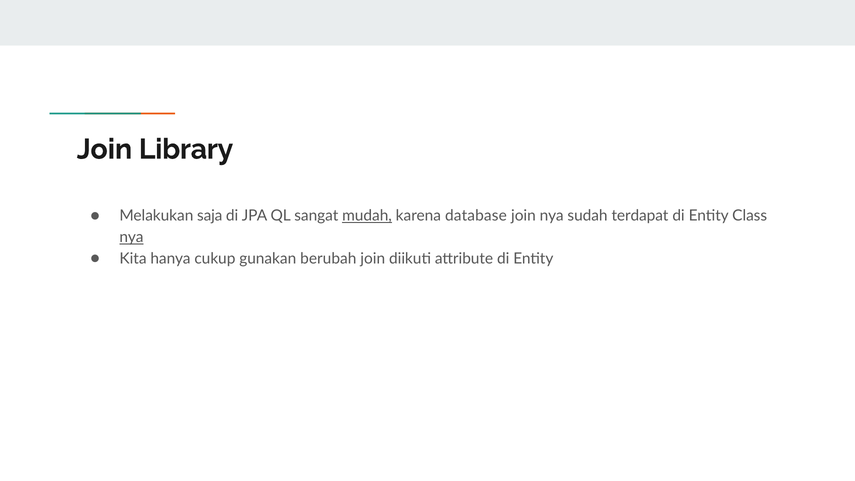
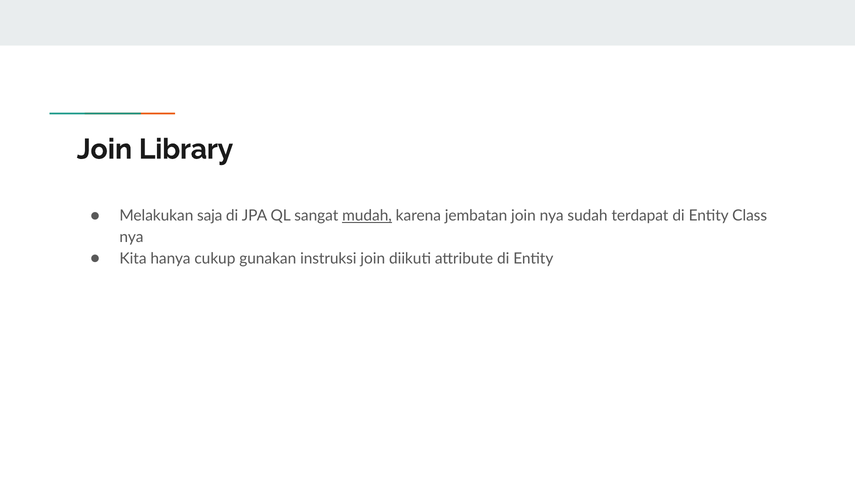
database: database -> jembatan
nya at (131, 237) underline: present -> none
berubah: berubah -> instruksi
